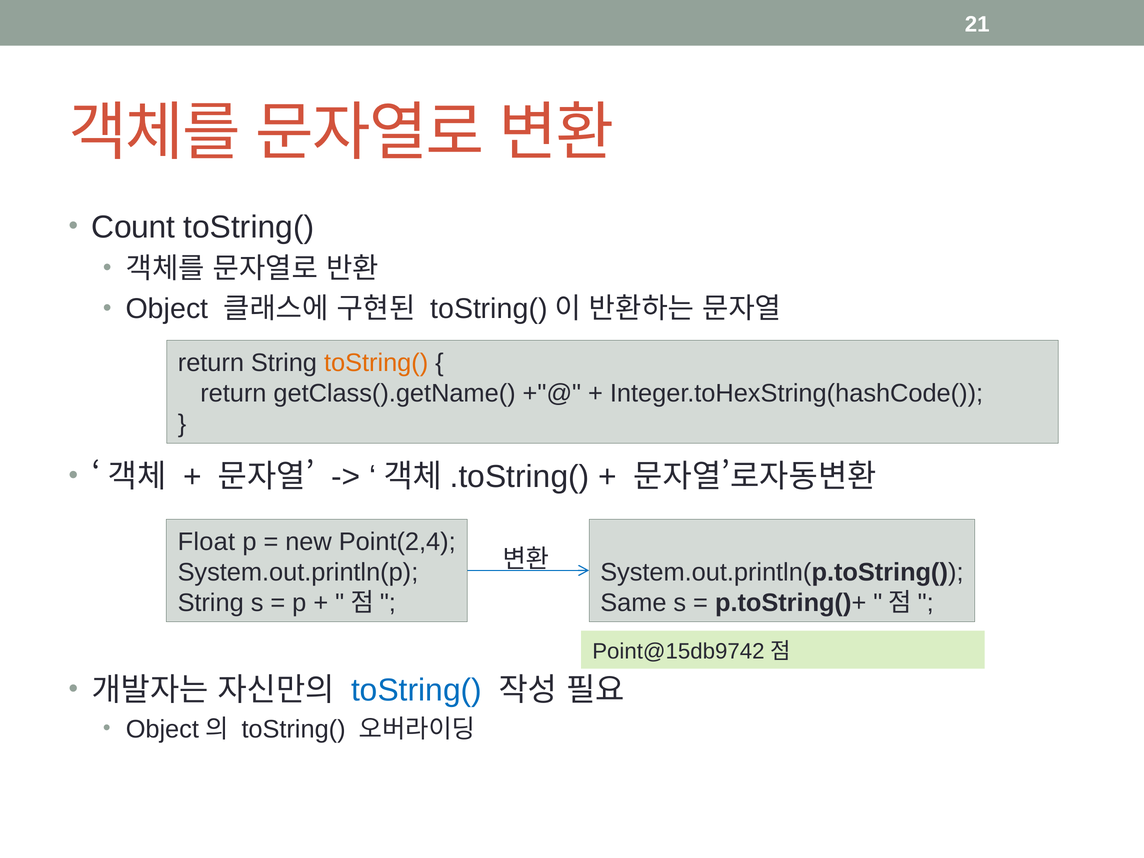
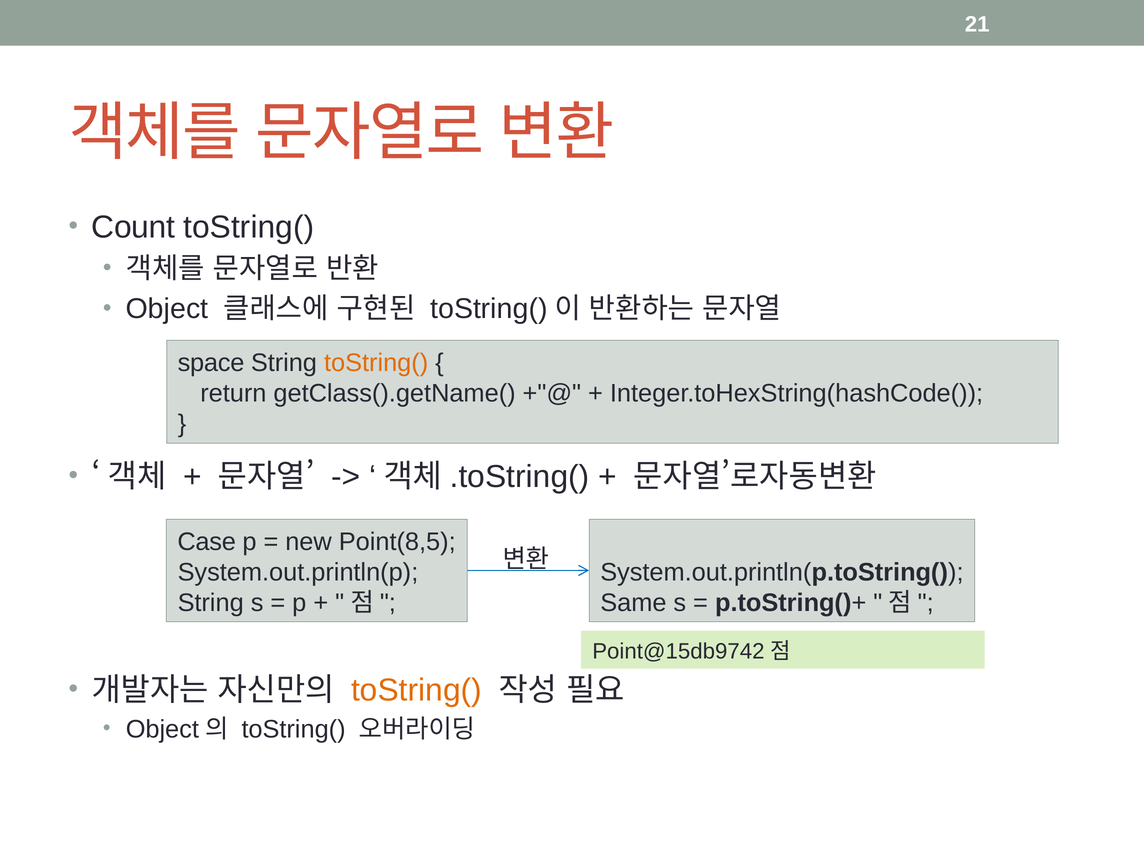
return at (211, 363): return -> space
Float: Float -> Case
Point(2,4: Point(2,4 -> Point(8,5
toString( at (417, 690) colour: blue -> orange
